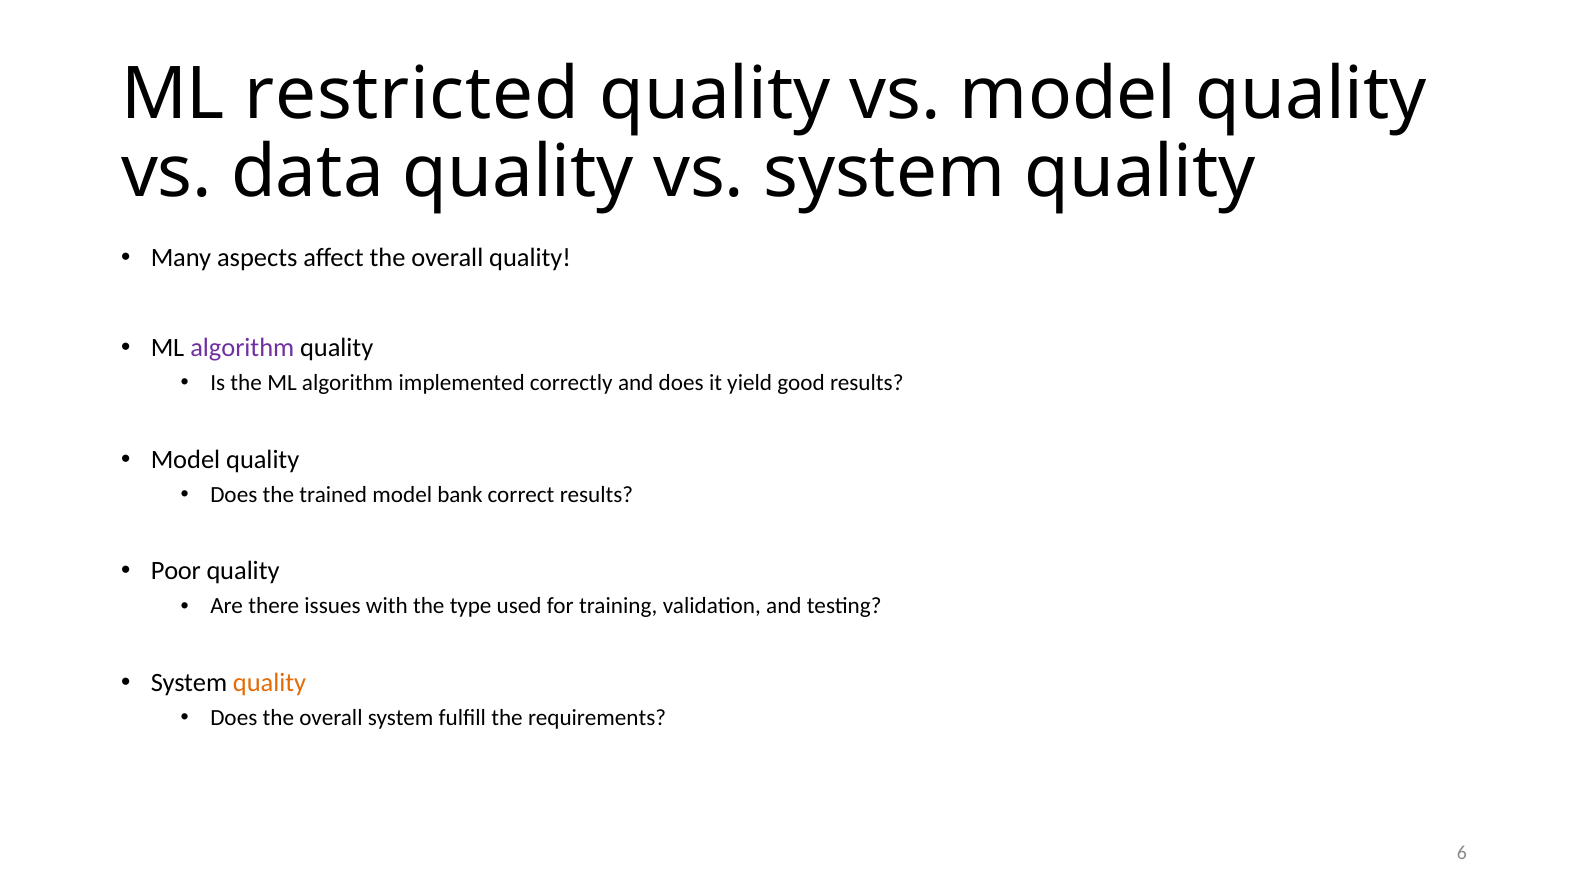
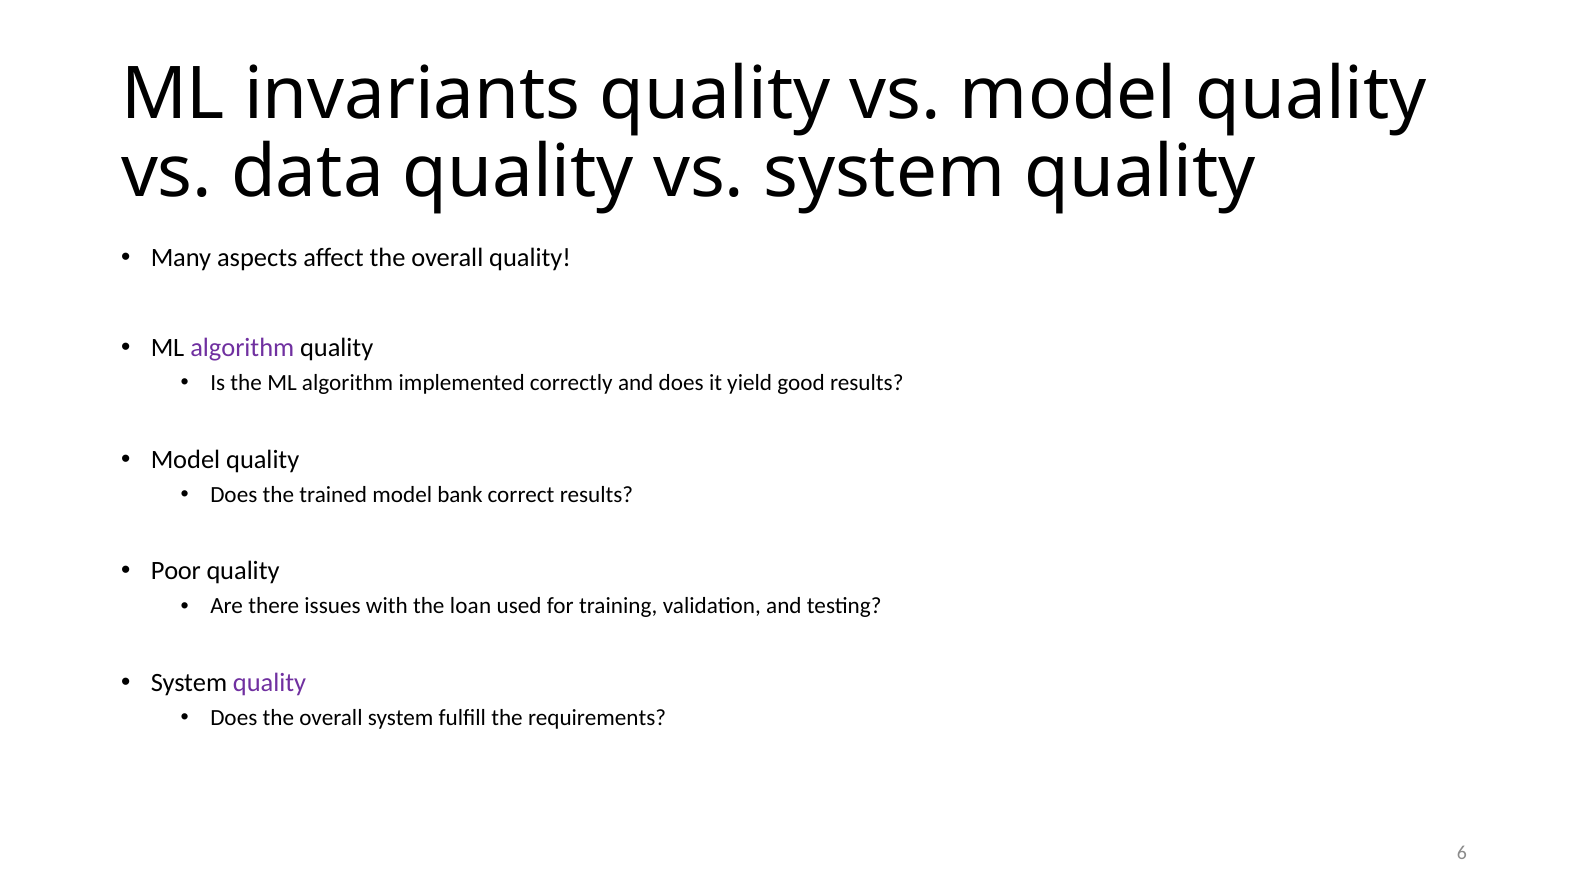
restricted: restricted -> invariants
type: type -> loan
quality at (270, 683) colour: orange -> purple
